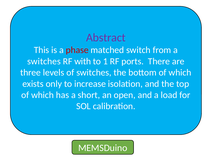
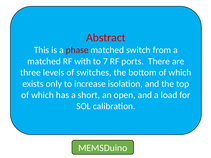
Abstract colour: purple -> red
switches at (44, 61): switches -> matched
1: 1 -> 7
